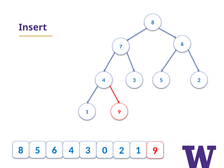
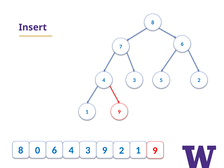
8 5: 5 -> 0
3 0: 0 -> 9
